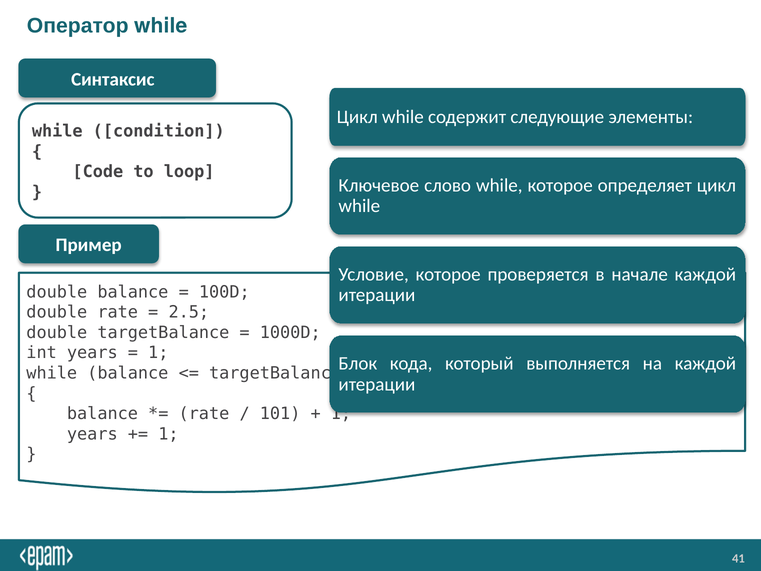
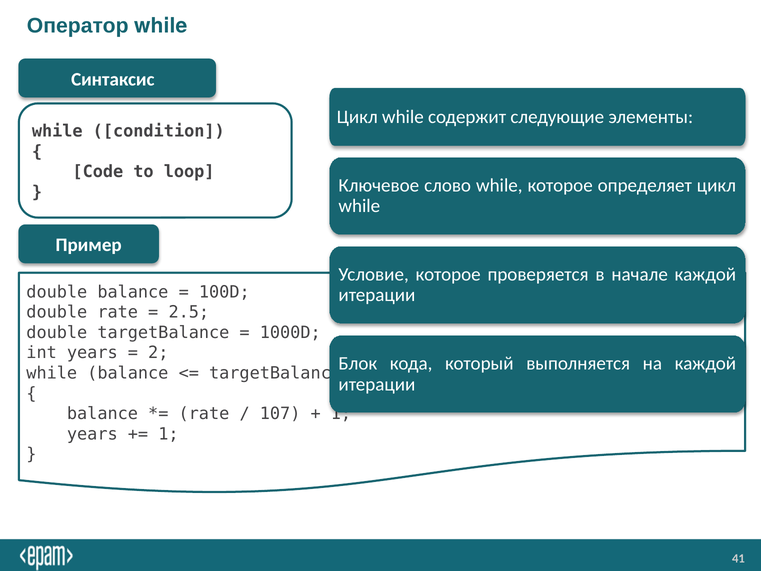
1 at (158, 353): 1 -> 2
101: 101 -> 107
